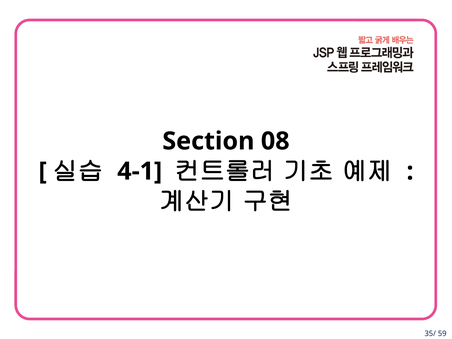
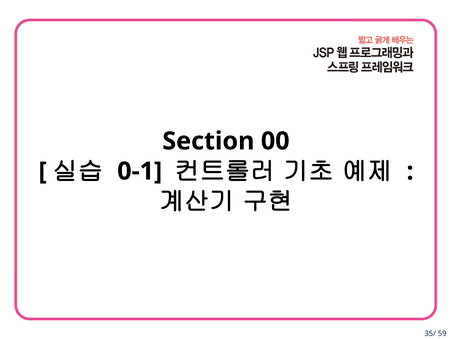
08: 08 -> 00
4-1: 4-1 -> 0-1
